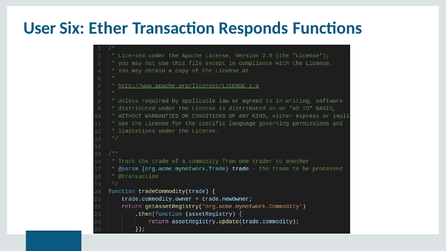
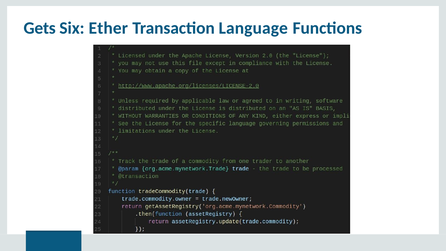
User: User -> Gets
Responds: Responds -> Language
